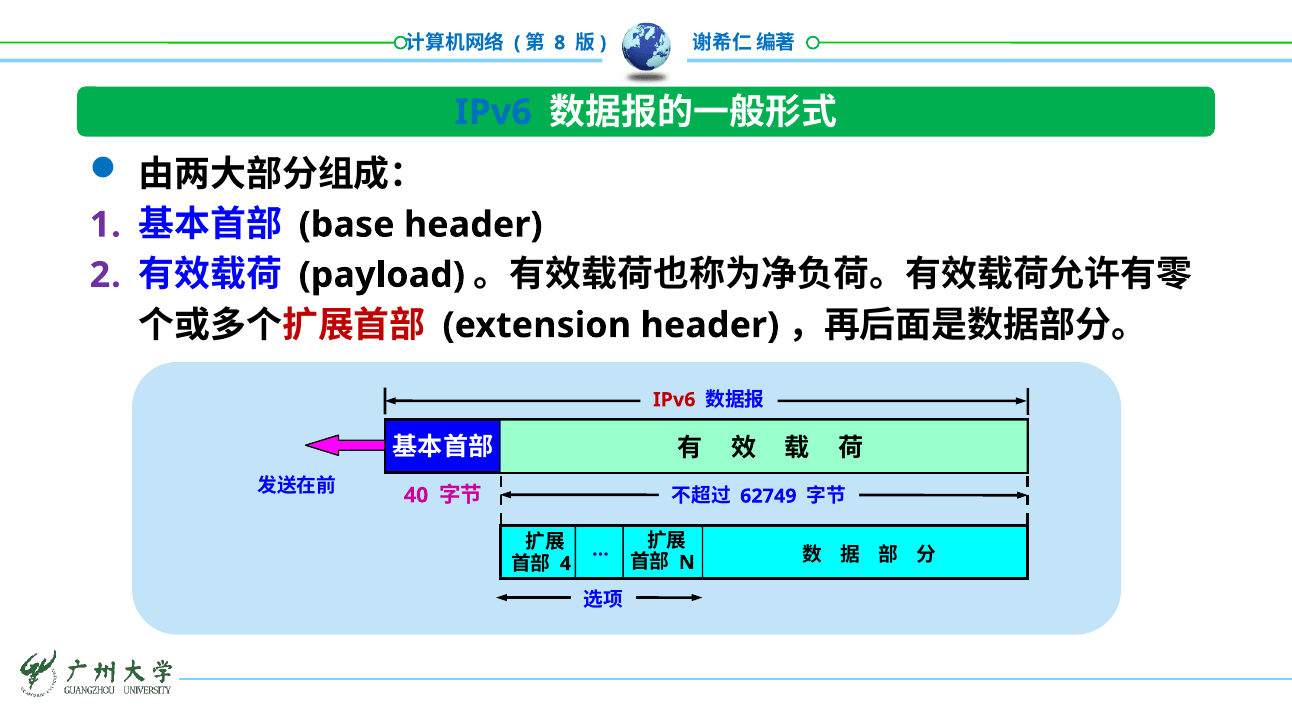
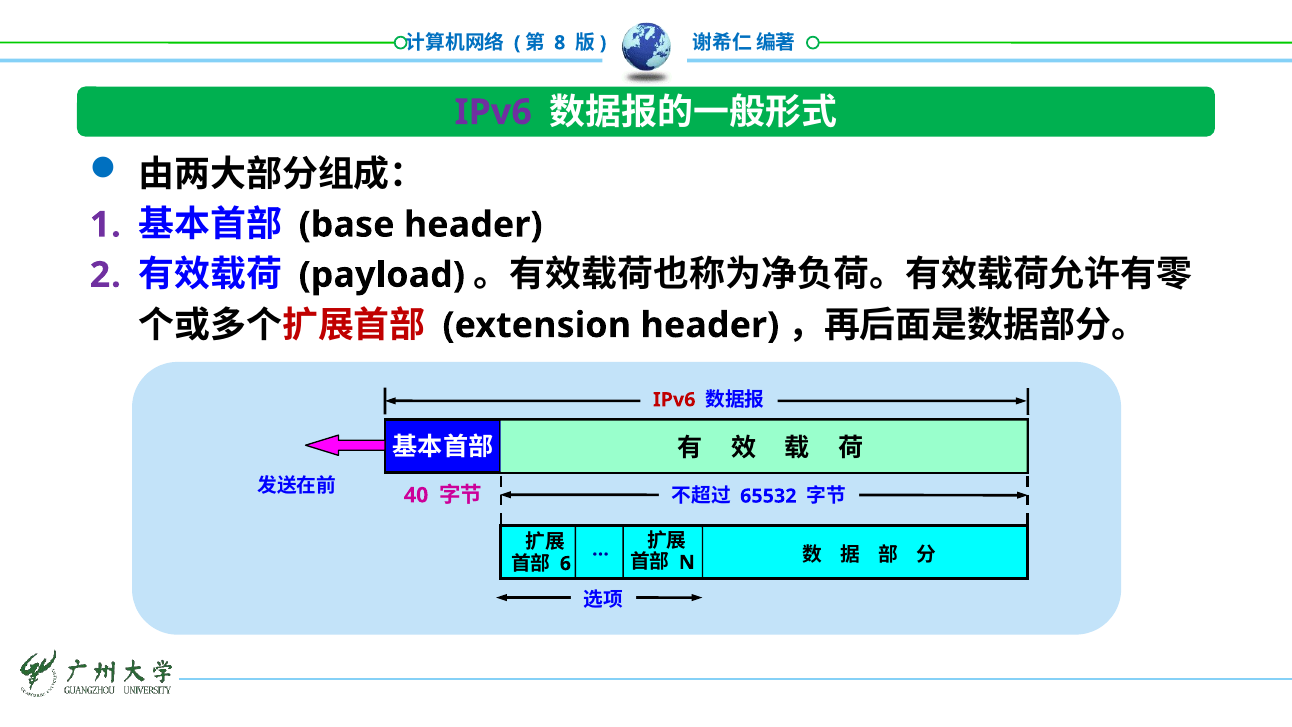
IPv6 at (493, 112) colour: blue -> purple
62749: 62749 -> 65532
4: 4 -> 6
